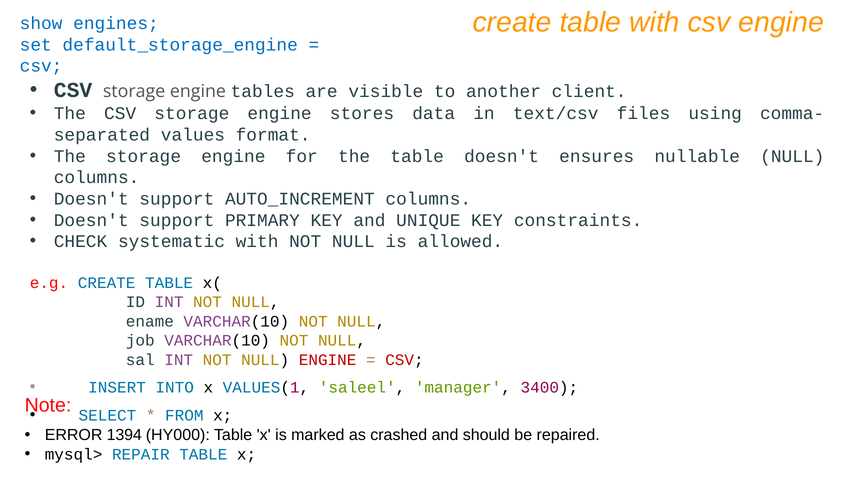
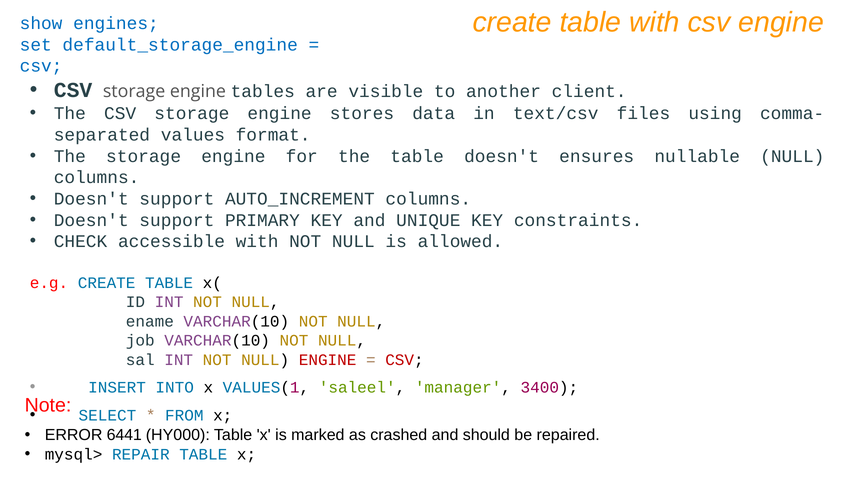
systematic: systematic -> accessible
1394: 1394 -> 6441
